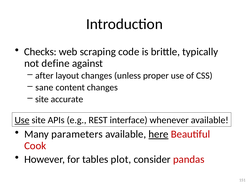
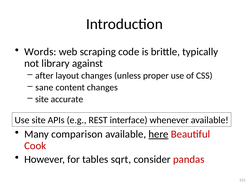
Checks: Checks -> Words
define: define -> library
Use at (22, 121) underline: present -> none
parameters: parameters -> comparison
plot: plot -> sqrt
